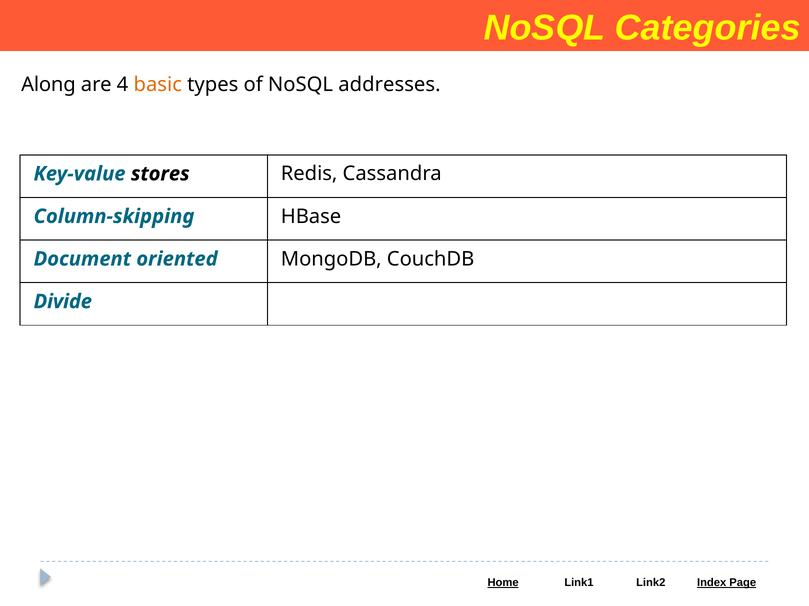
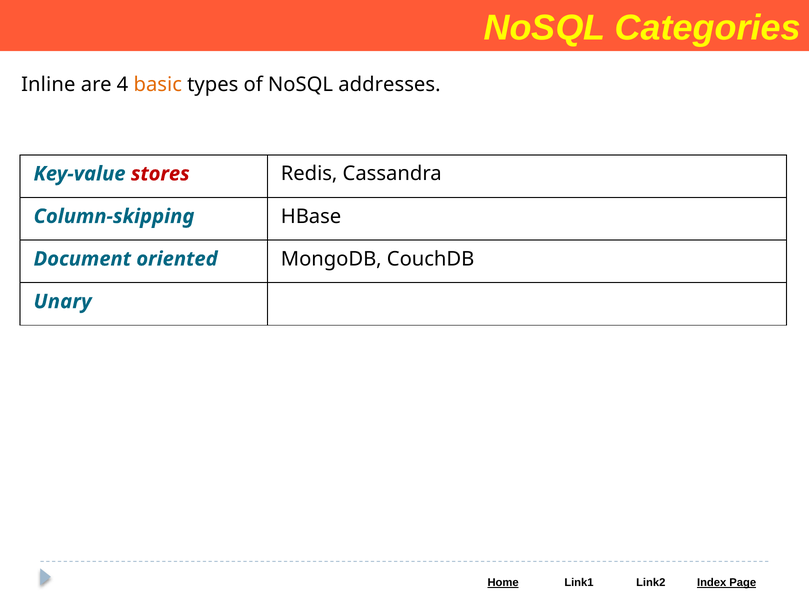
Along: Along -> Inline
stores colour: black -> red
Divide: Divide -> Unary
